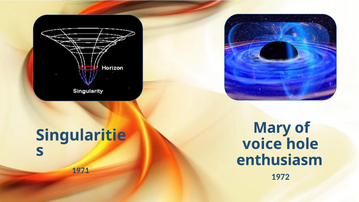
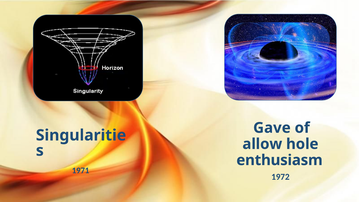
Mary: Mary -> Gave
voice: voice -> allow
